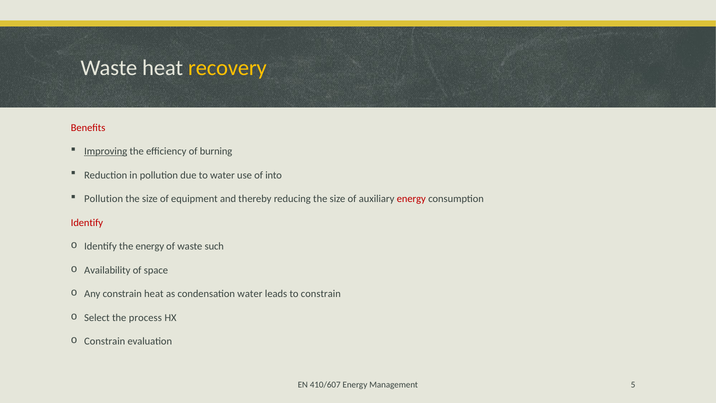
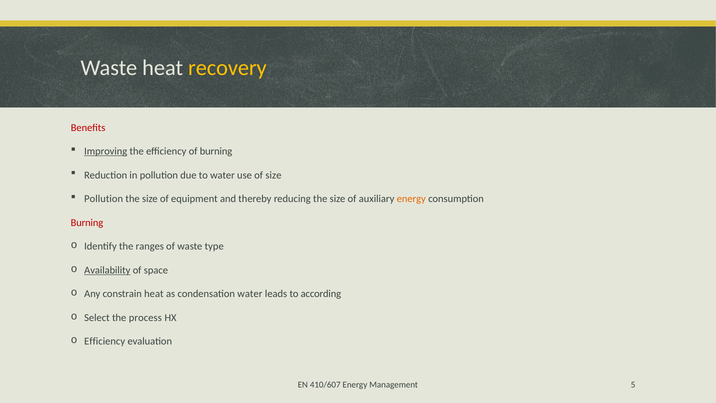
of into: into -> size
energy at (411, 199) colour: red -> orange
Identify at (87, 222): Identify -> Burning
the energy: energy -> ranges
such: such -> type
Availability underline: none -> present
to constrain: constrain -> according
Constrain at (105, 341): Constrain -> Efficiency
